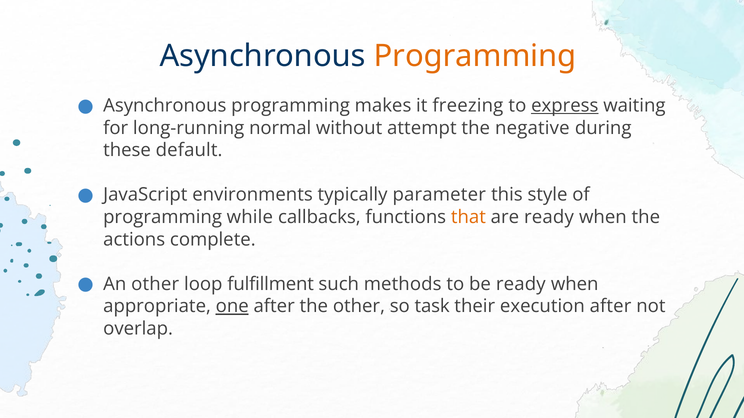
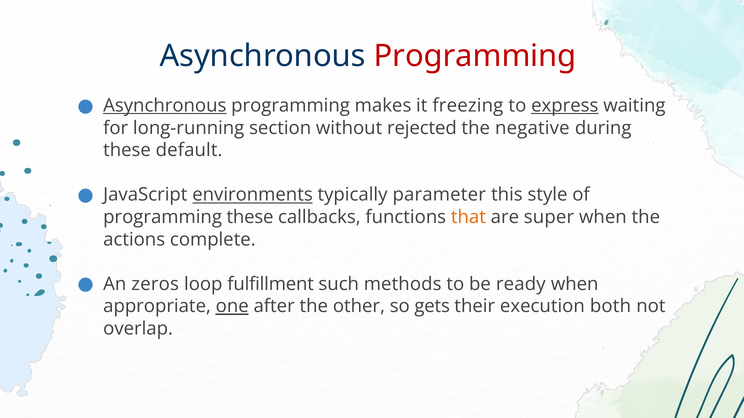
Programming at (475, 56) colour: orange -> red
Asynchronous at (165, 106) underline: none -> present
normal: normal -> section
attempt: attempt -> rejected
environments underline: none -> present
programming while: while -> these
are ready: ready -> super
An other: other -> zeros
task: task -> gets
execution after: after -> both
